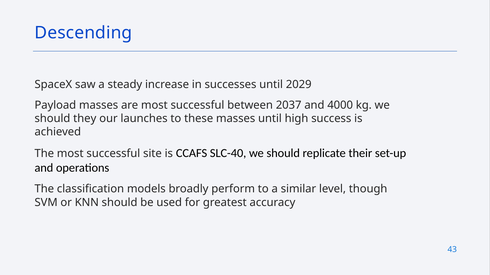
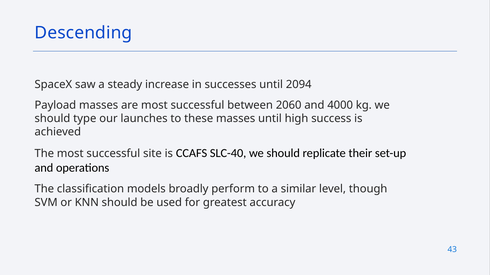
2029: 2029 -> 2094
2037: 2037 -> 2060
they: they -> type
